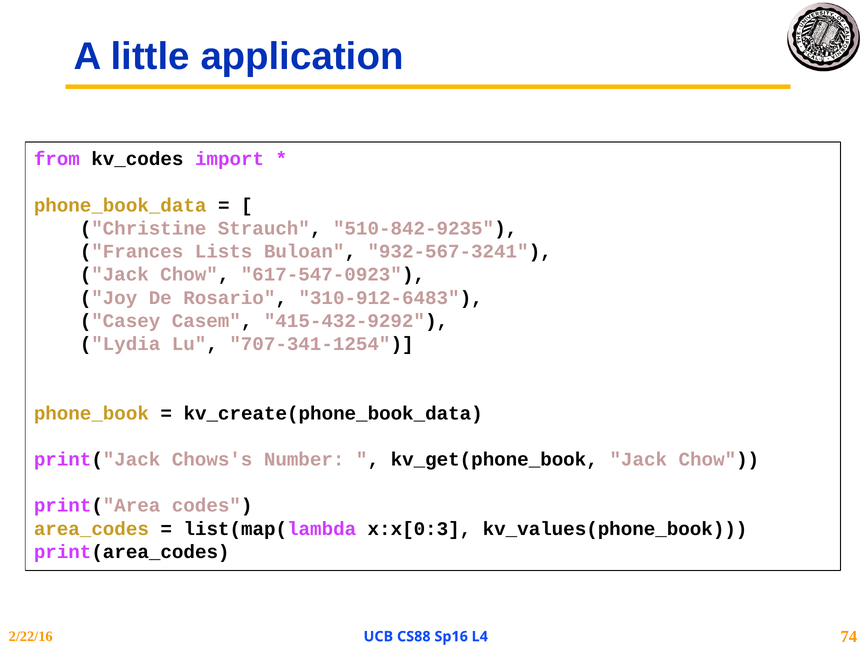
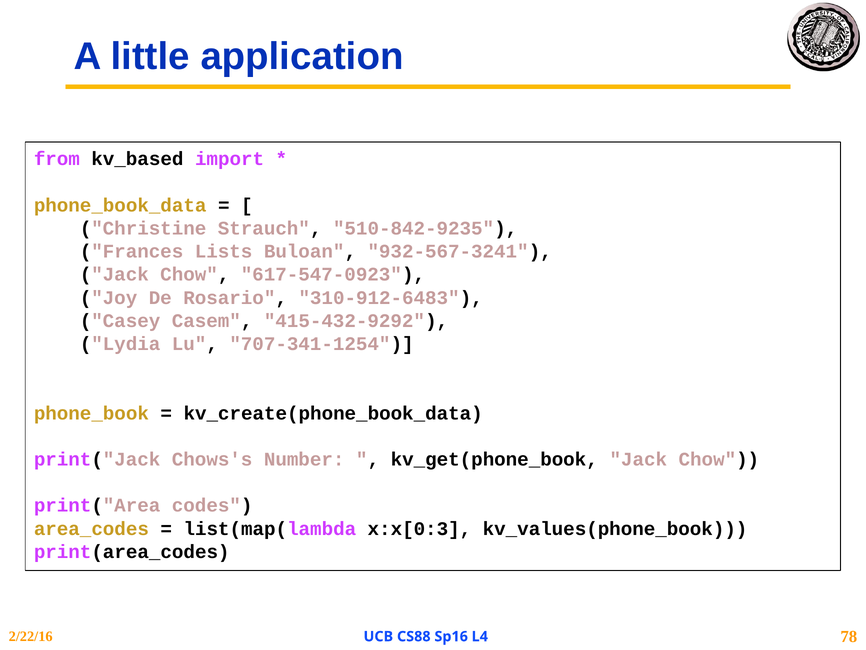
kv_codes: kv_codes -> kv_based
74: 74 -> 78
